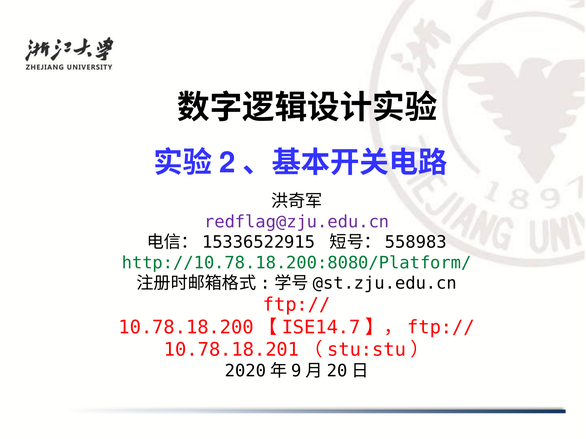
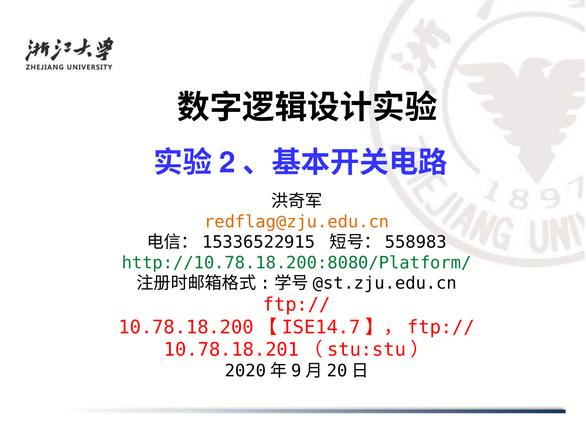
redflag@zju.edu.cn colour: purple -> orange
